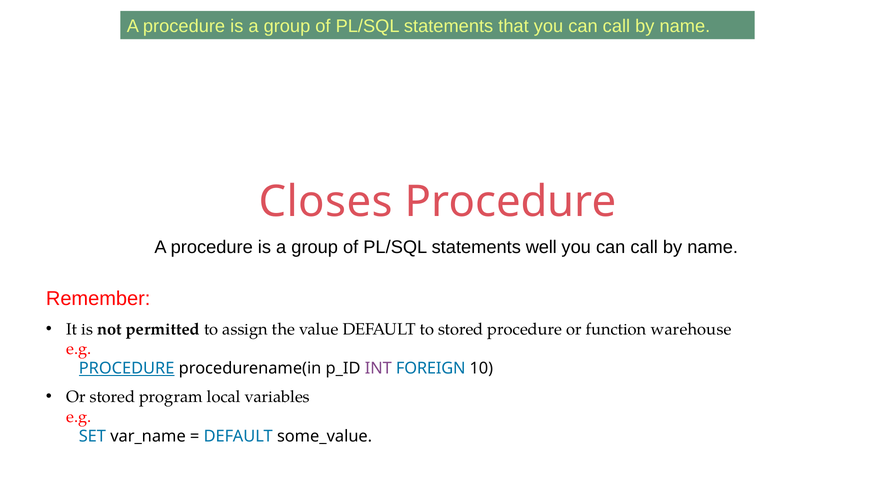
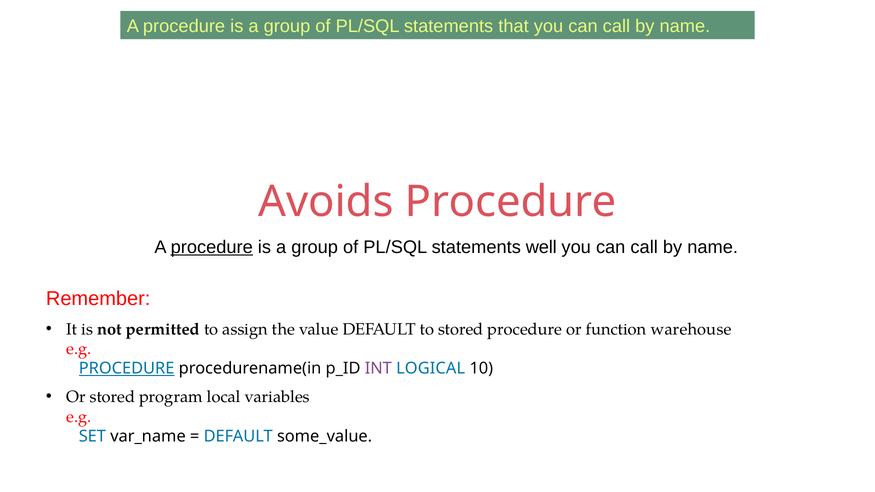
Closes: Closes -> Avoids
procedure at (212, 247) underline: none -> present
FOREIGN: FOREIGN -> LOGICAL
